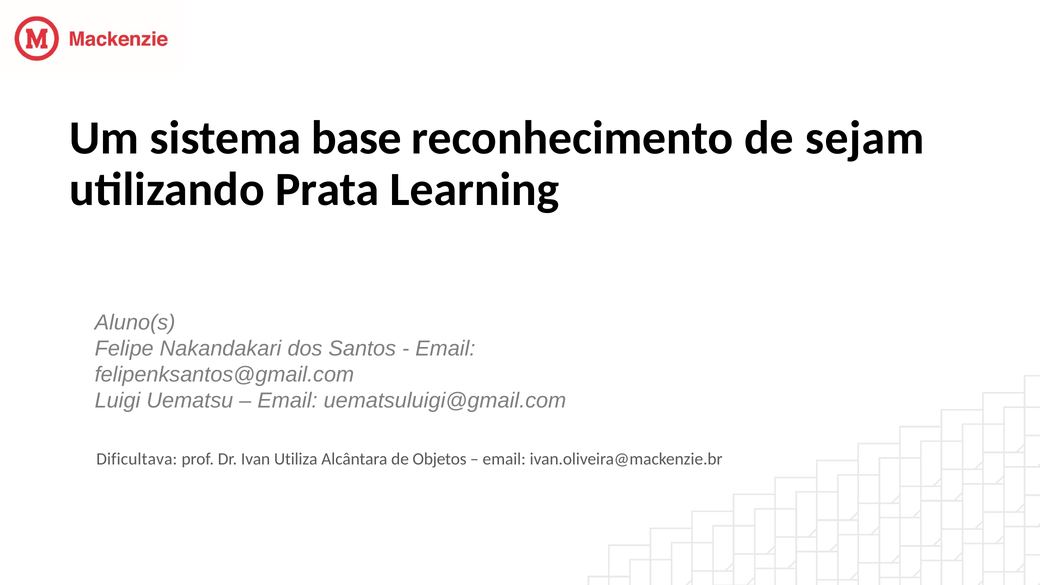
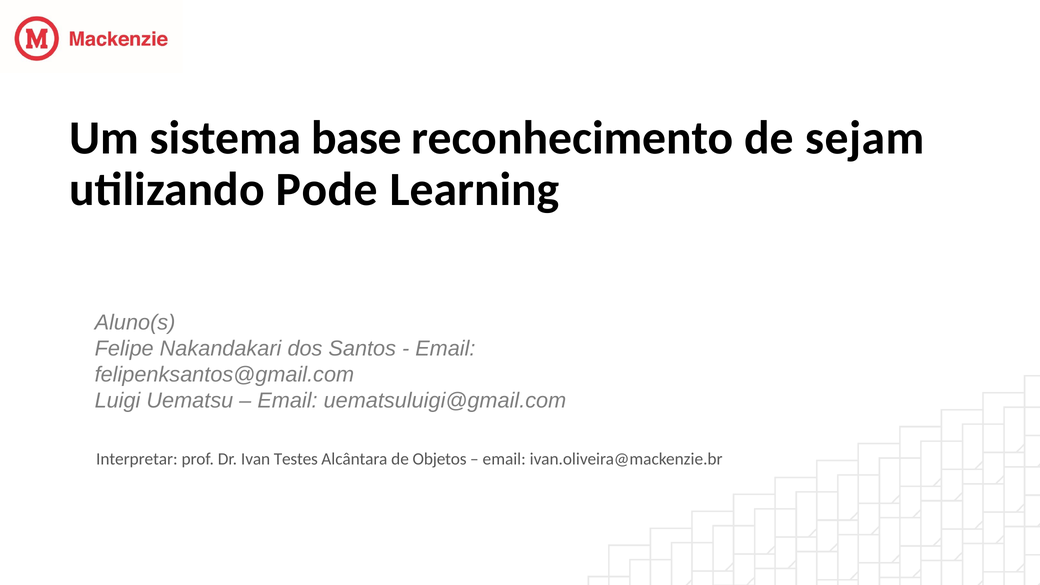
Prata: Prata -> Pode
Dificultava: Dificultava -> Interpretar
Utiliza: Utiliza -> Testes
